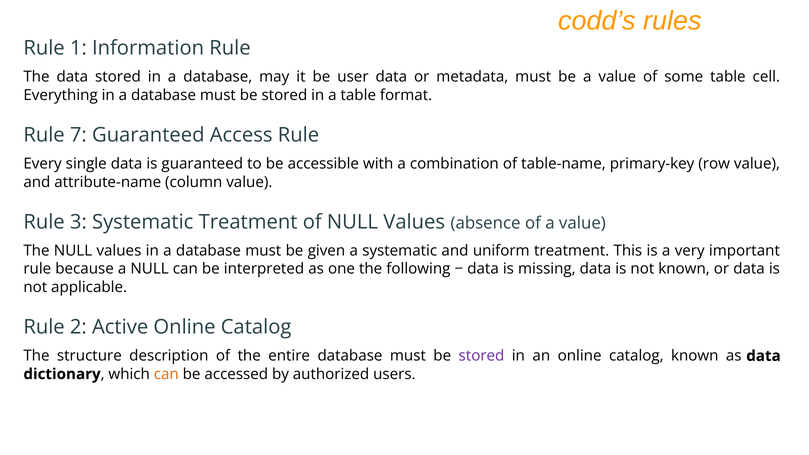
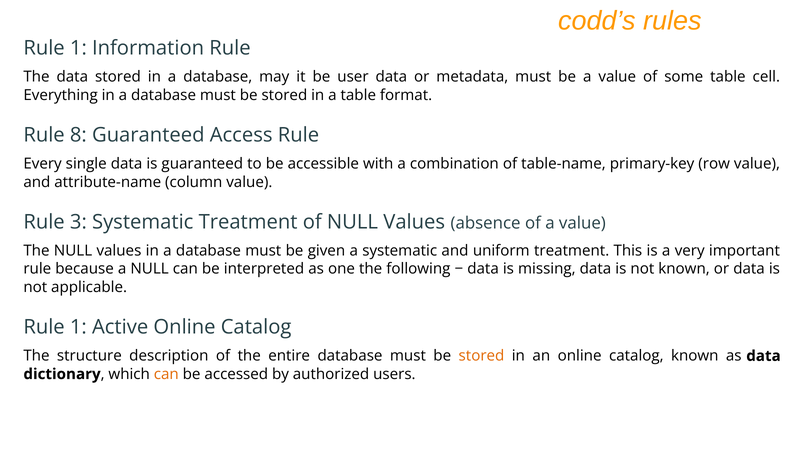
7: 7 -> 8
2 at (78, 327): 2 -> 1
stored at (481, 356) colour: purple -> orange
